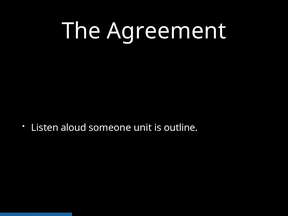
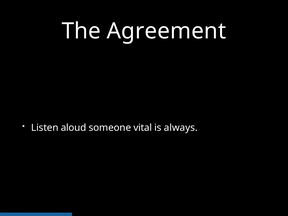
unit: unit -> vital
outline: outline -> always
